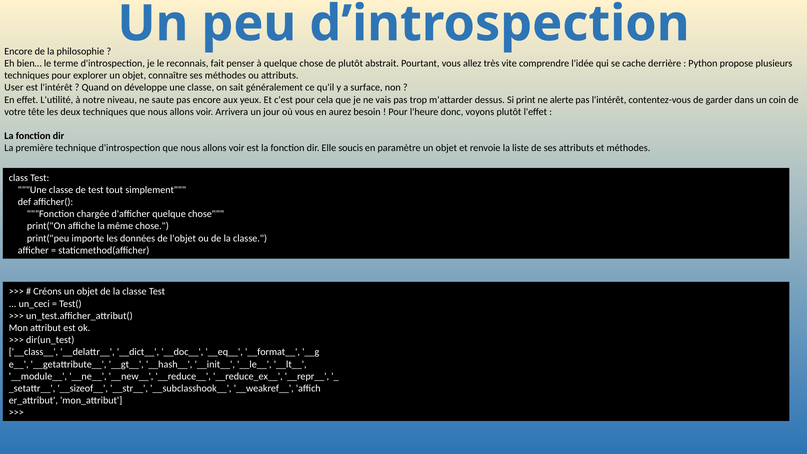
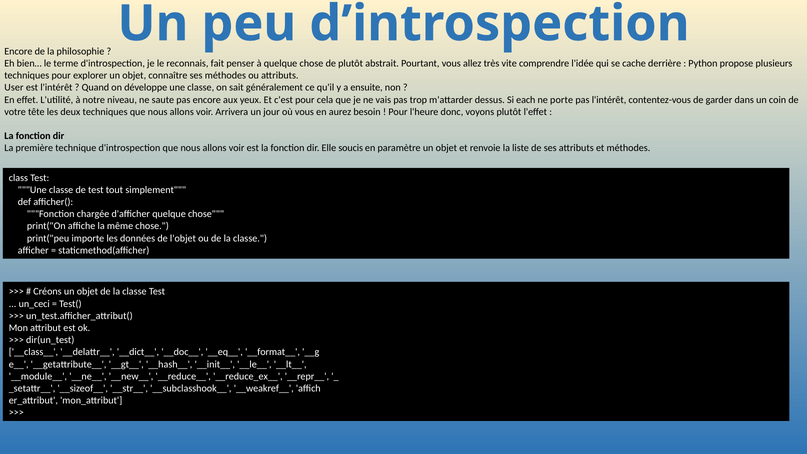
surface: surface -> ensuite
print: print -> each
alerte: alerte -> porte
